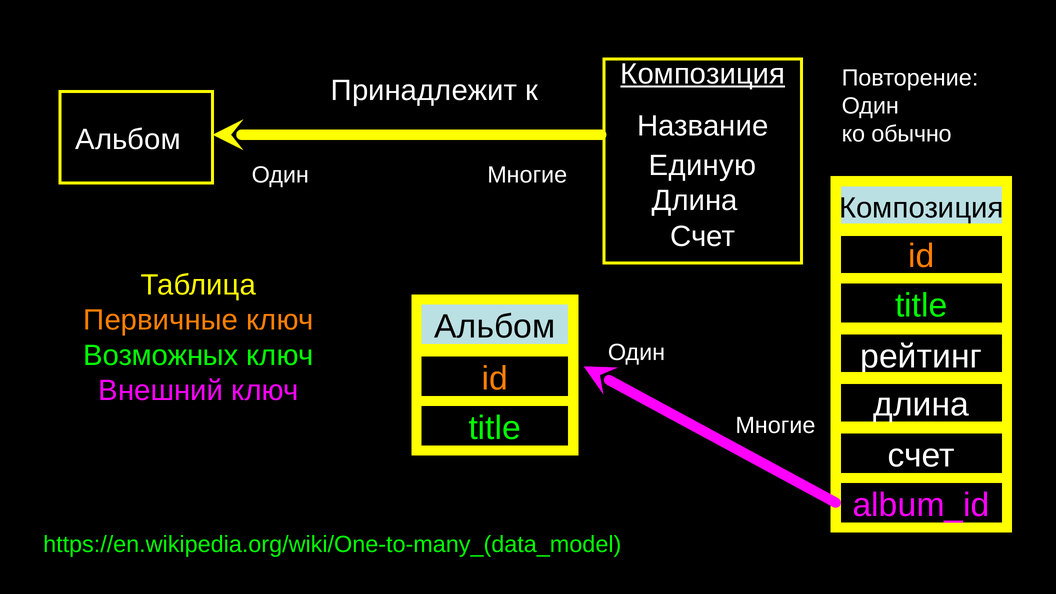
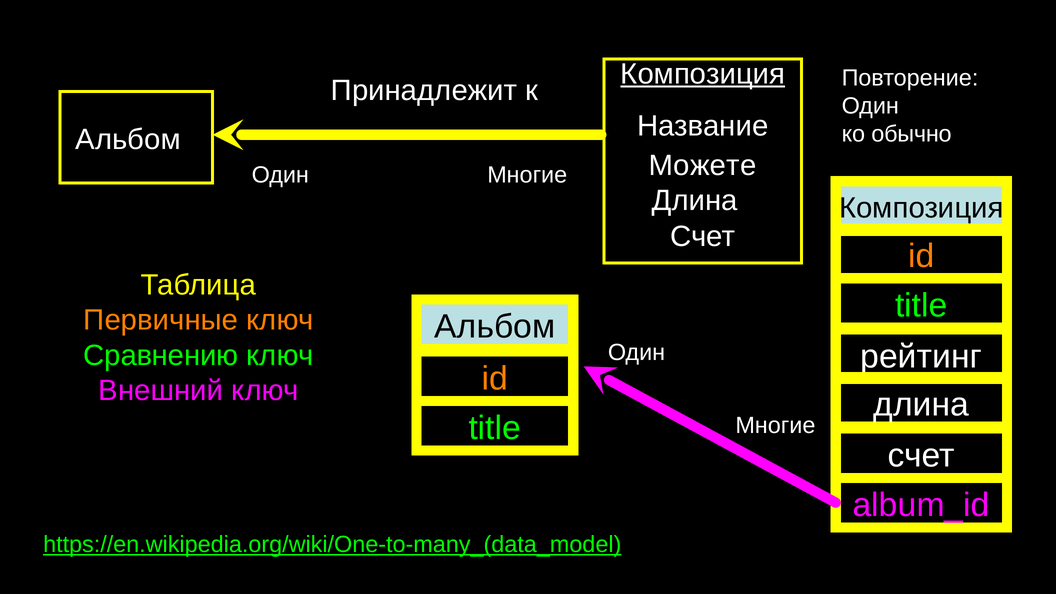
Единую: Единую -> Можете
Возможных: Возможных -> Сравнению
https://en.wikipedia.org/wiki/One-to-many_(data_model underline: none -> present
